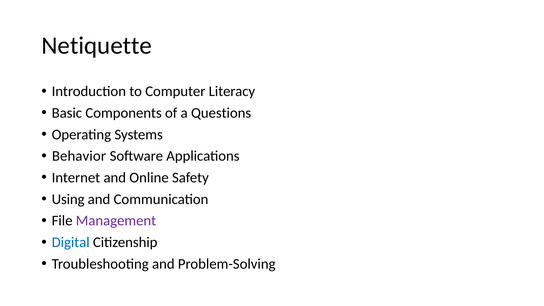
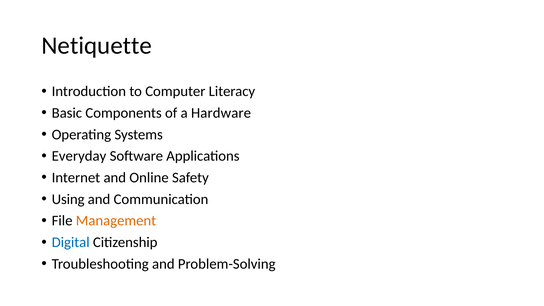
Questions: Questions -> Hardware
Behavior: Behavior -> Everyday
Management colour: purple -> orange
